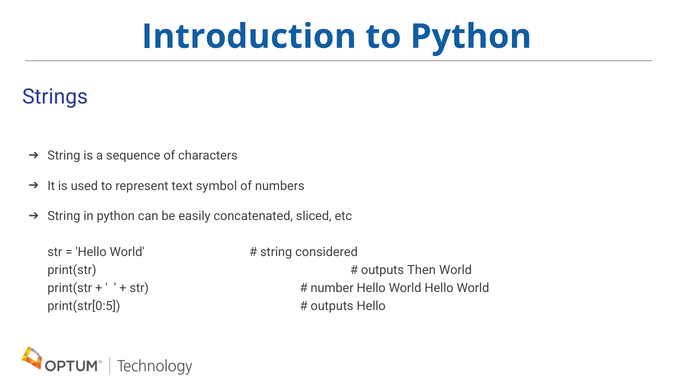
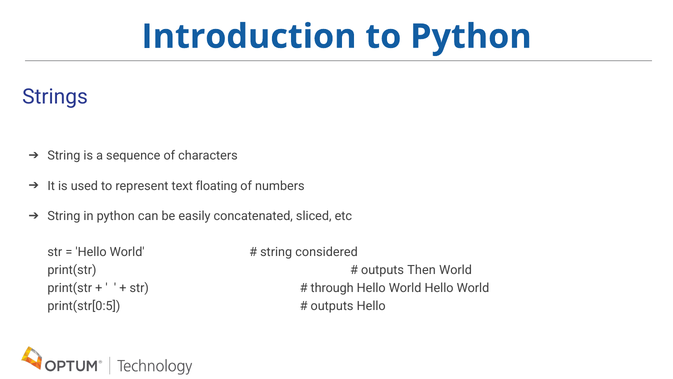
symbol: symbol -> floating
number: number -> through
